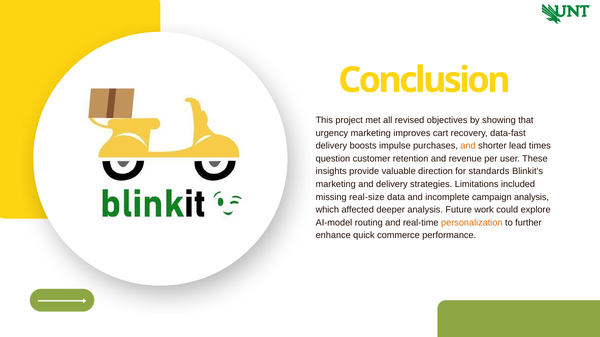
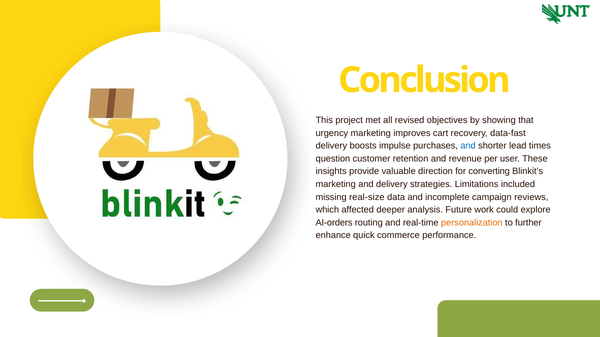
and at (468, 146) colour: orange -> blue
standards: standards -> converting
campaign analysis: analysis -> reviews
AI-model: AI-model -> AI-orders
